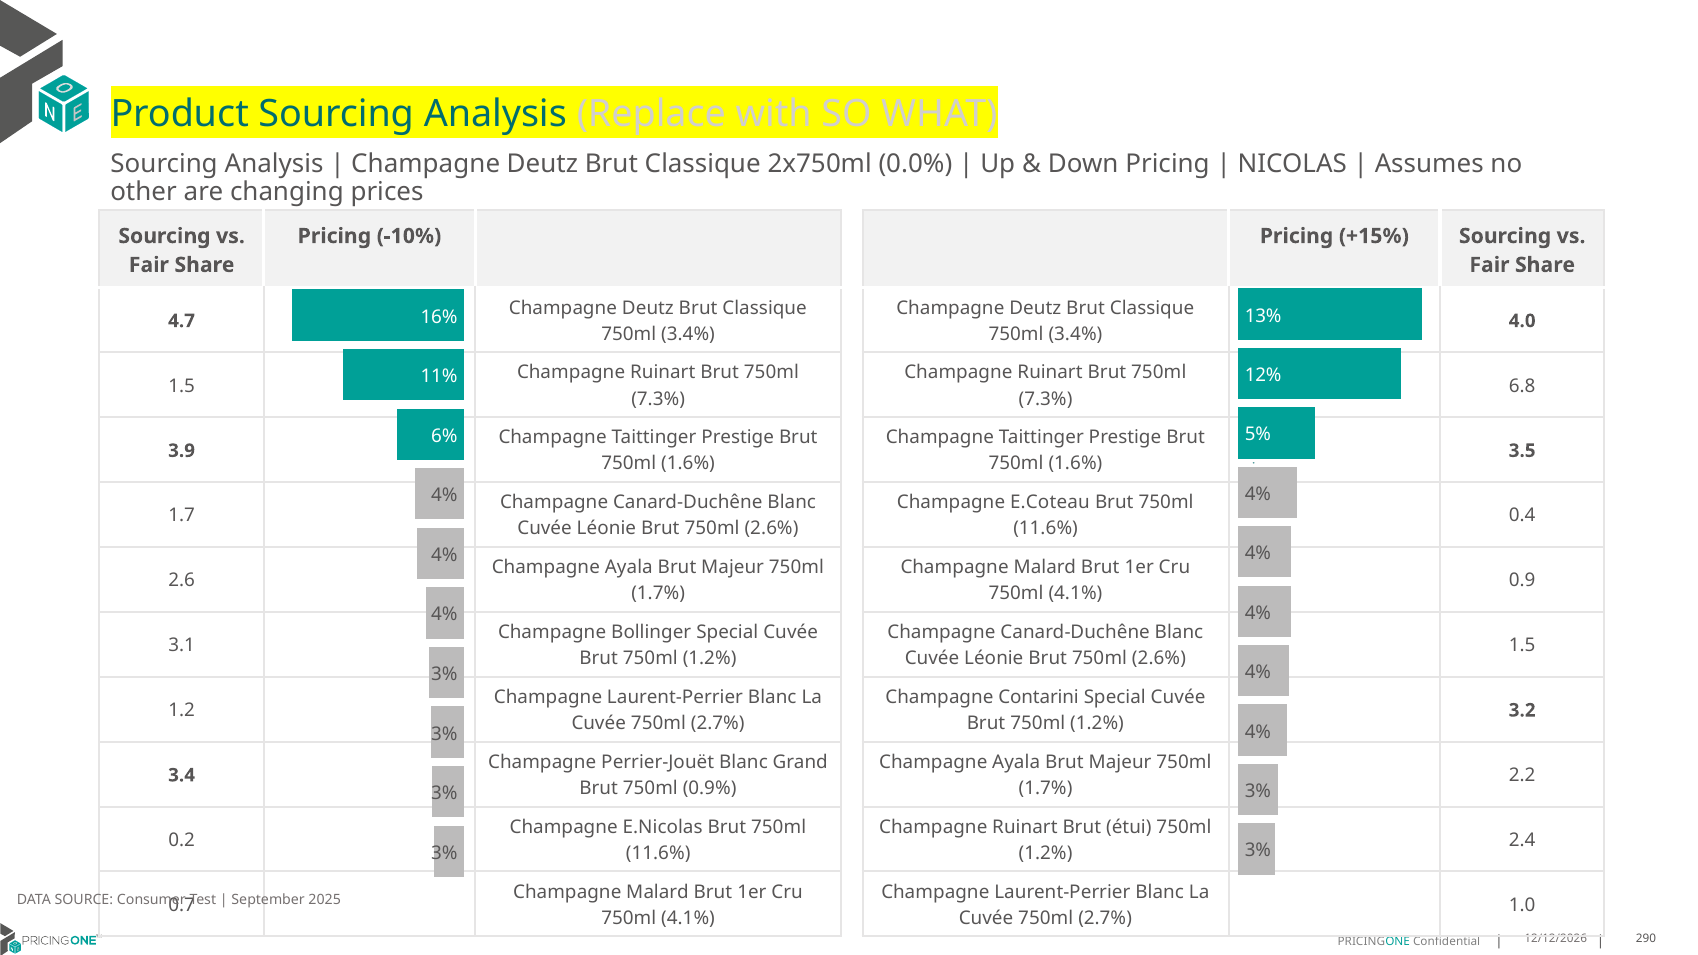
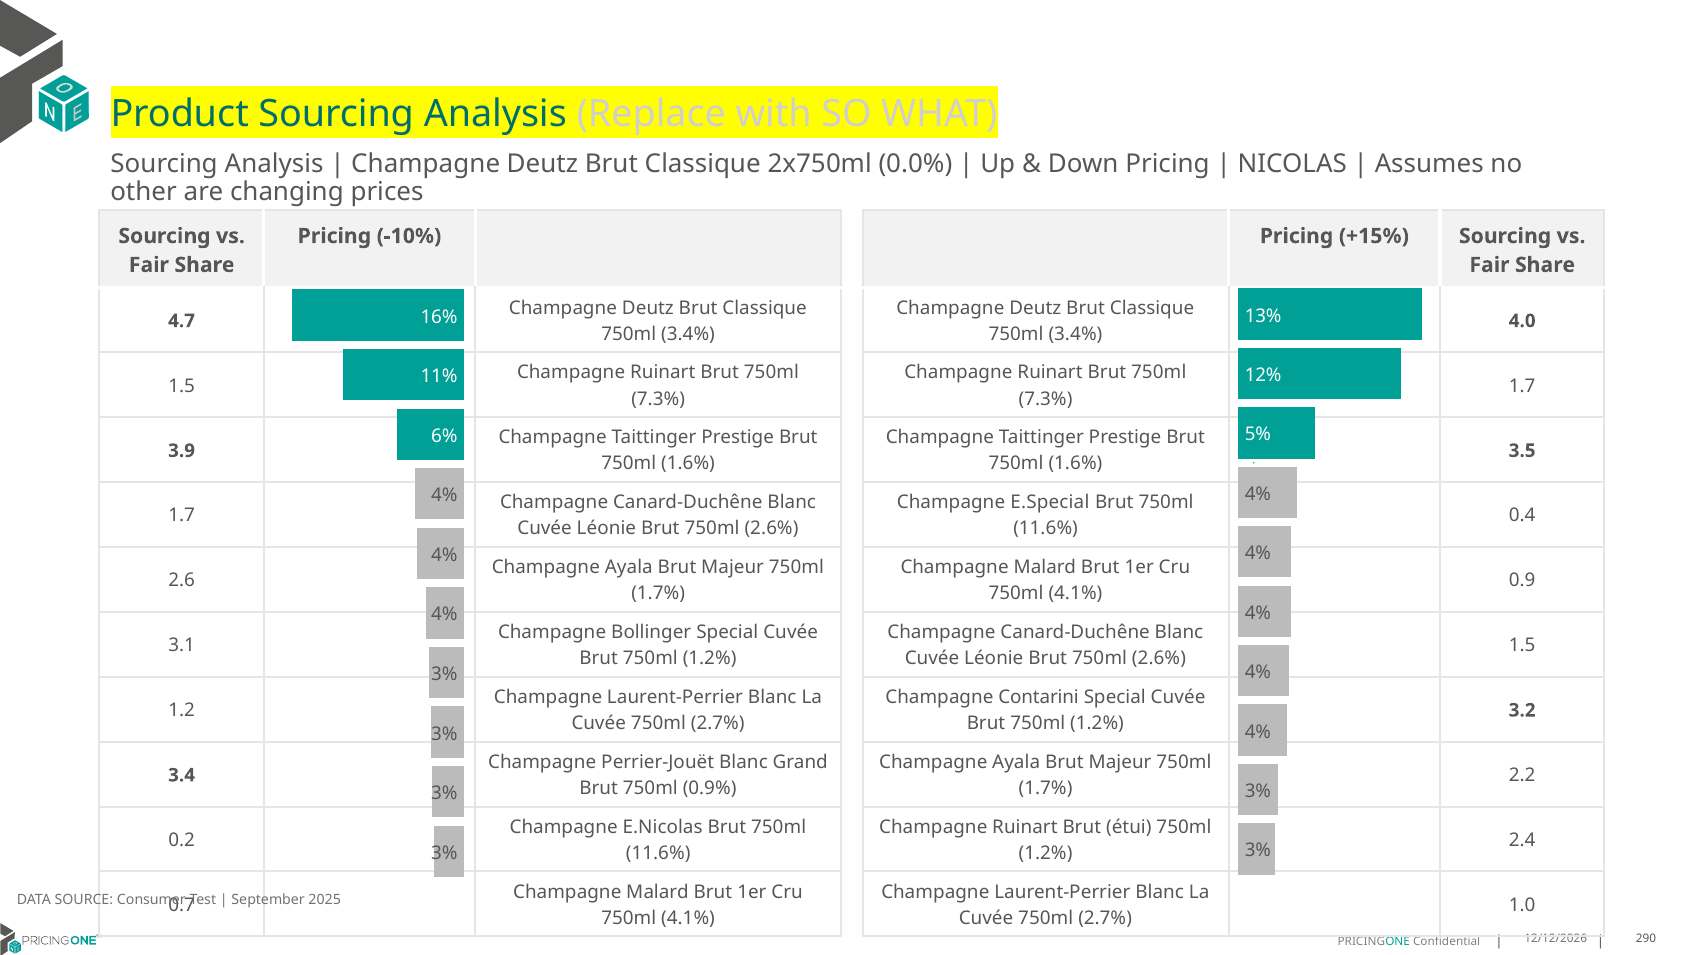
6.8 at (1522, 386): 6.8 -> 1.7
E.Coteau: E.Coteau -> E.Special
